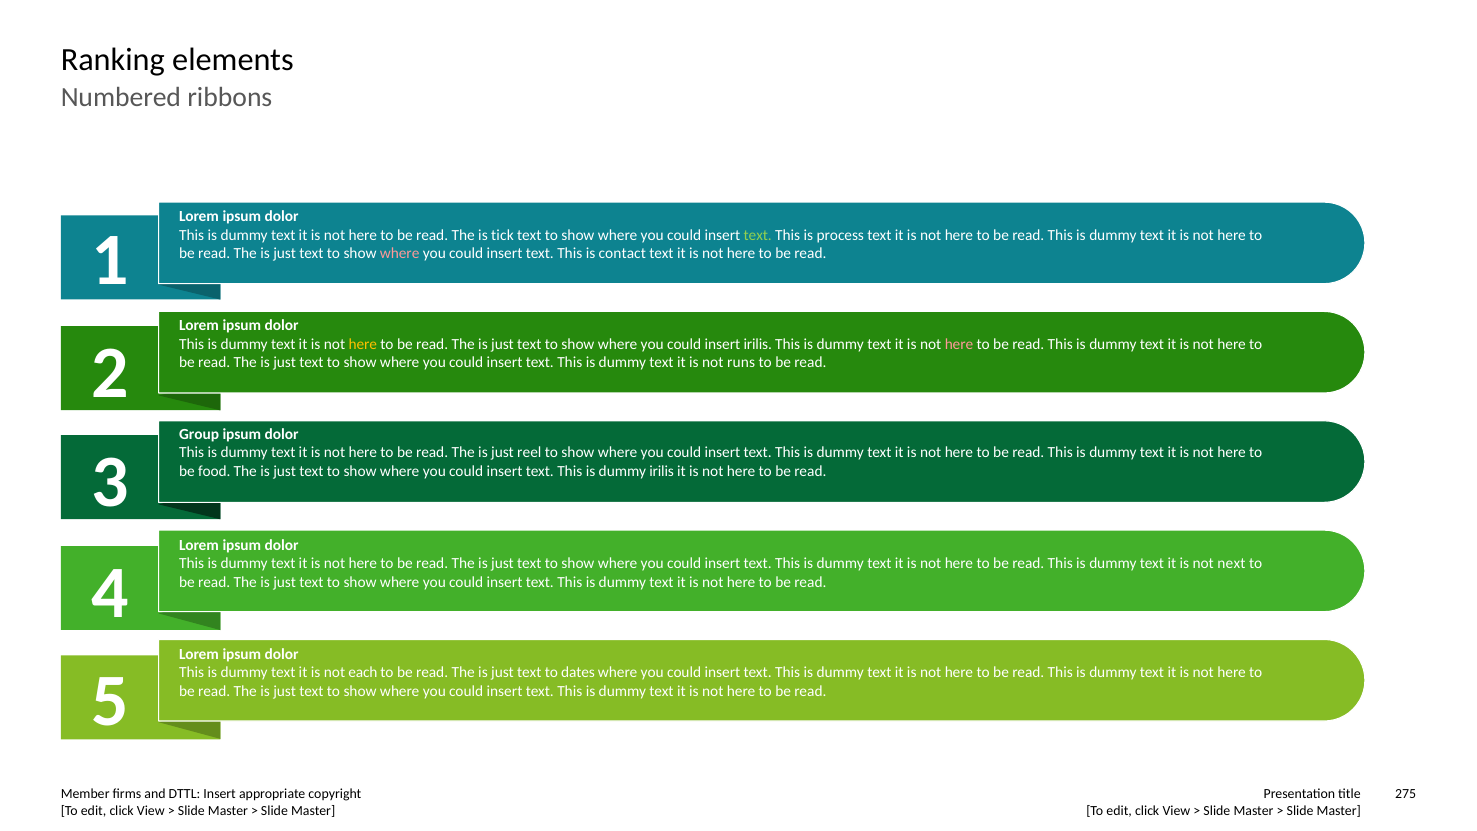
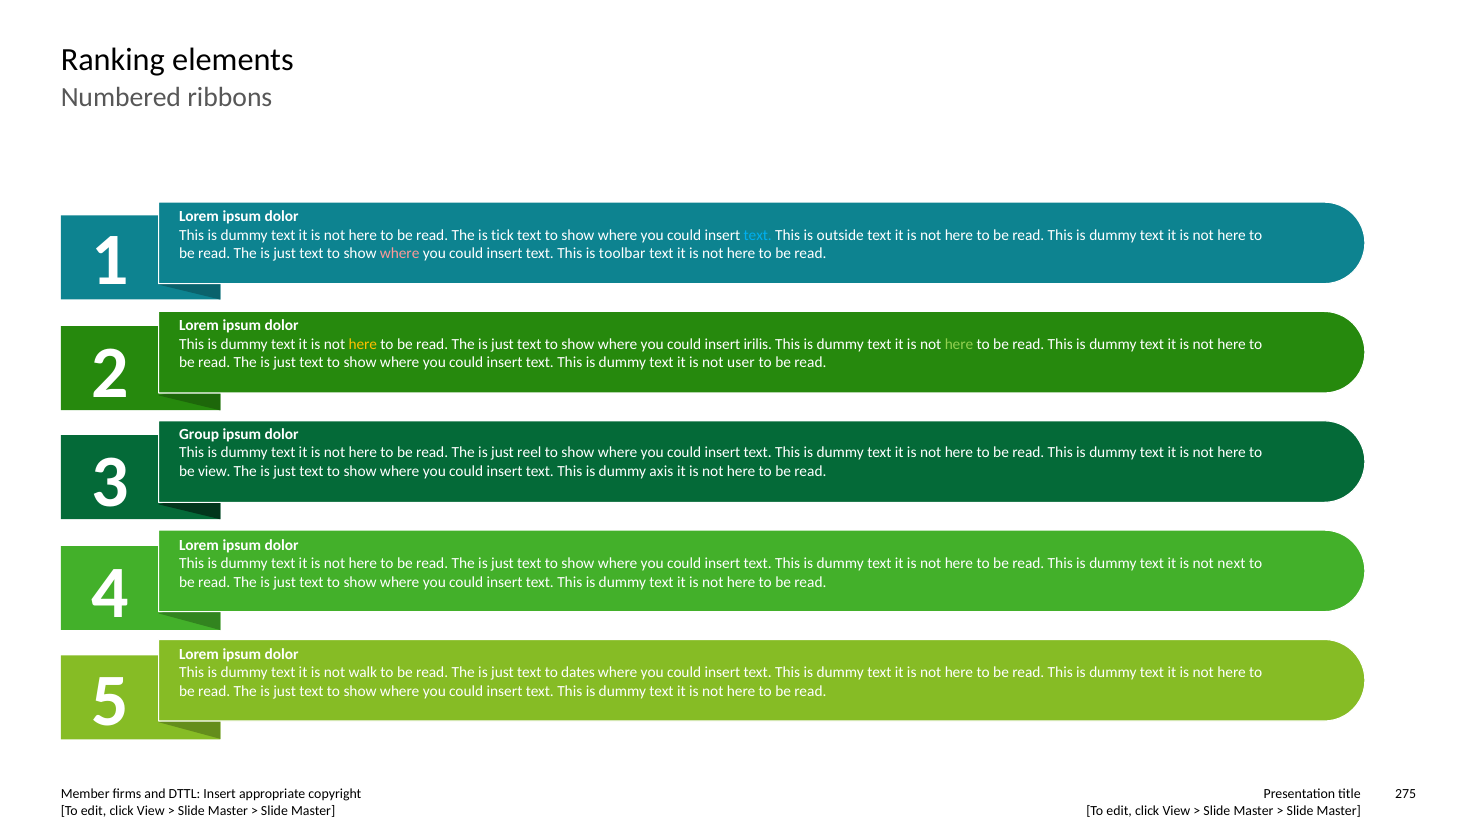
text at (758, 235) colour: light green -> light blue
process: process -> outside
contact: contact -> toolbar
here at (959, 344) colour: pink -> light green
runs: runs -> user
be food: food -> view
dummy irilis: irilis -> axis
each: each -> walk
